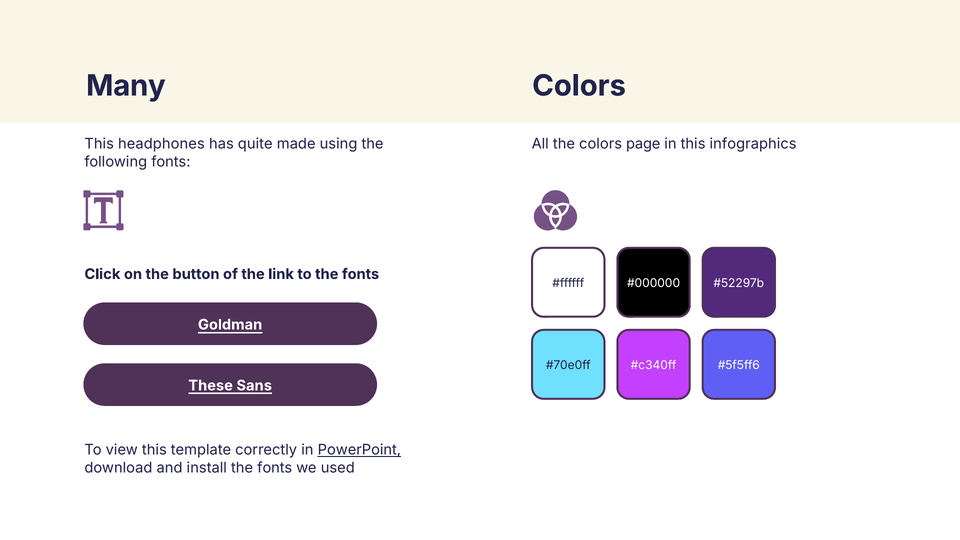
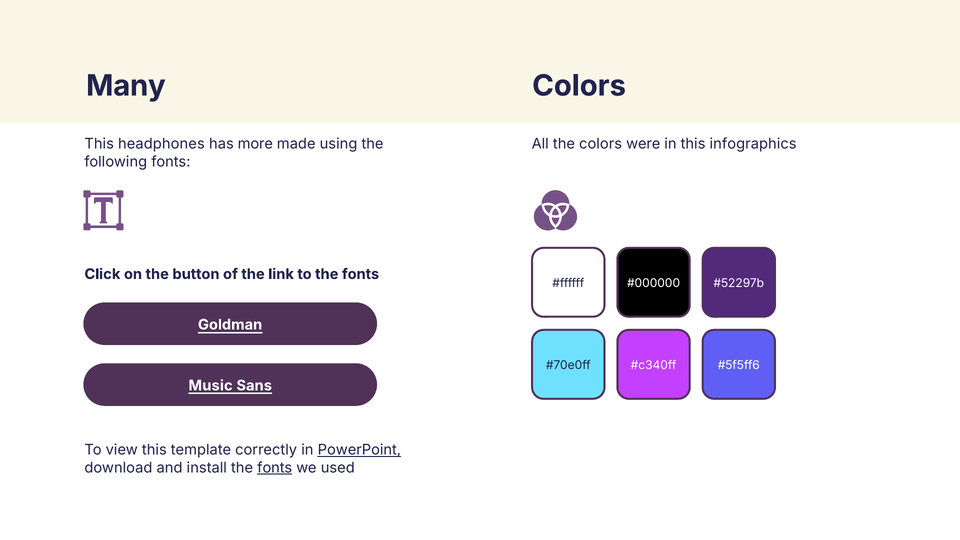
quite: quite -> more
page: page -> were
These: These -> Music
fonts at (275, 468) underline: none -> present
